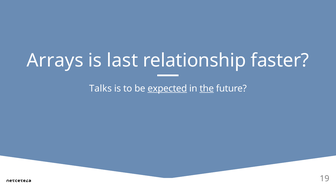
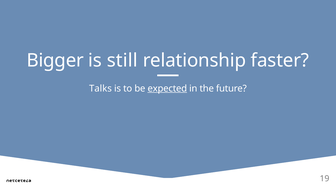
Arrays: Arrays -> Bigger
last: last -> still
the underline: present -> none
